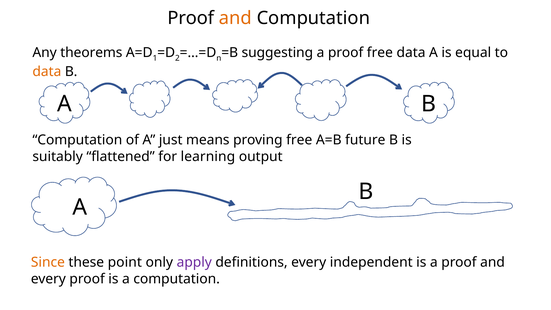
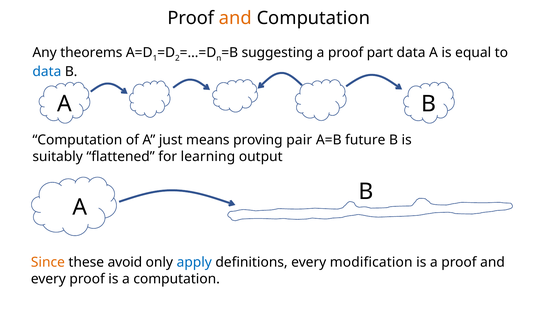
proof free: free -> part
data at (47, 71) colour: orange -> blue
proving free: free -> pair
point: point -> avoid
apply colour: purple -> blue
independent: independent -> modification
